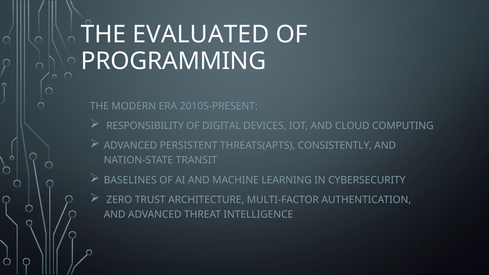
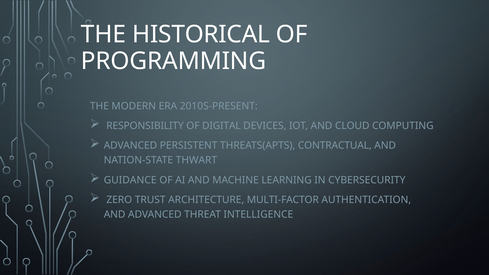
EVALUATED: EVALUATED -> HISTORICAL
CONSISTENTLY: CONSISTENTLY -> CONTRACTUAL
TRANSIT: TRANSIT -> THWART
BASELINES: BASELINES -> GUIDANCE
